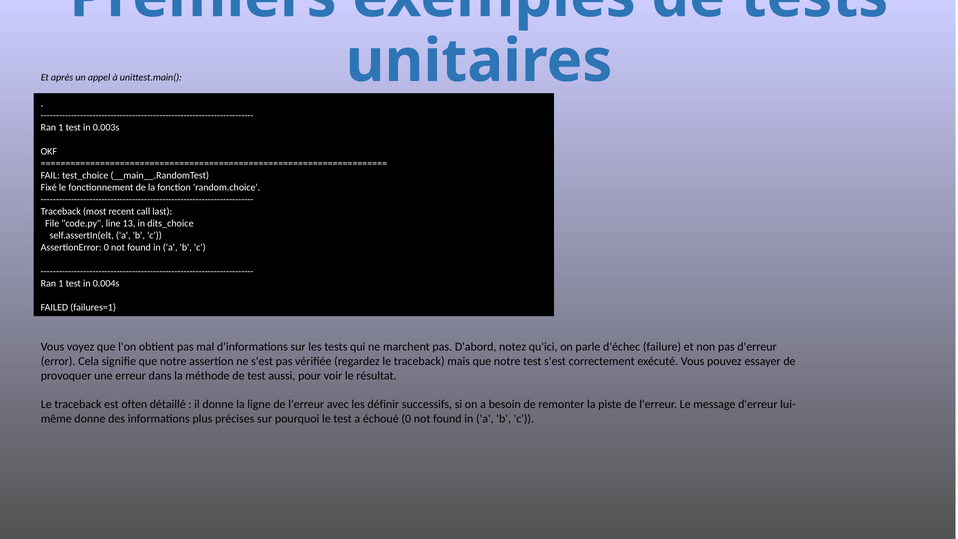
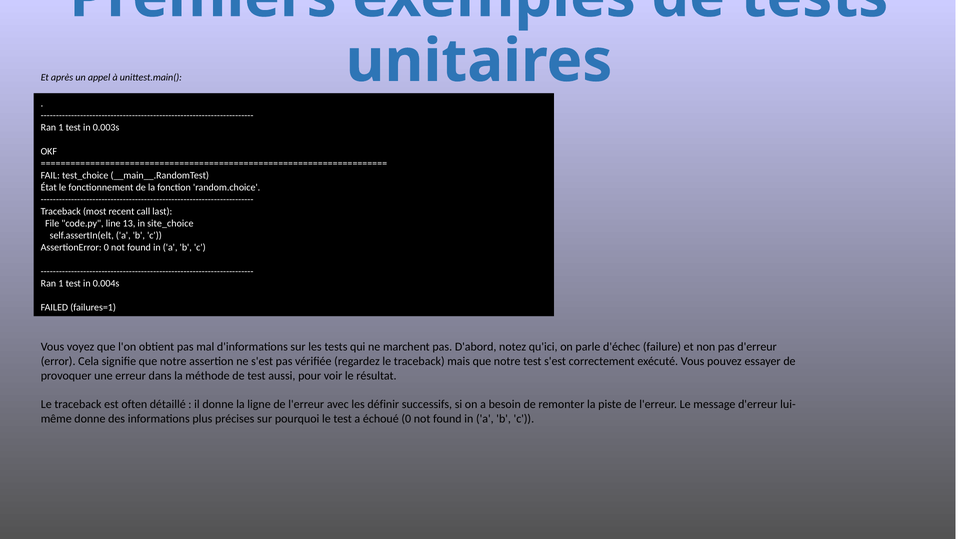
Fixé: Fixé -> État
dits_choice: dits_choice -> site_choice
